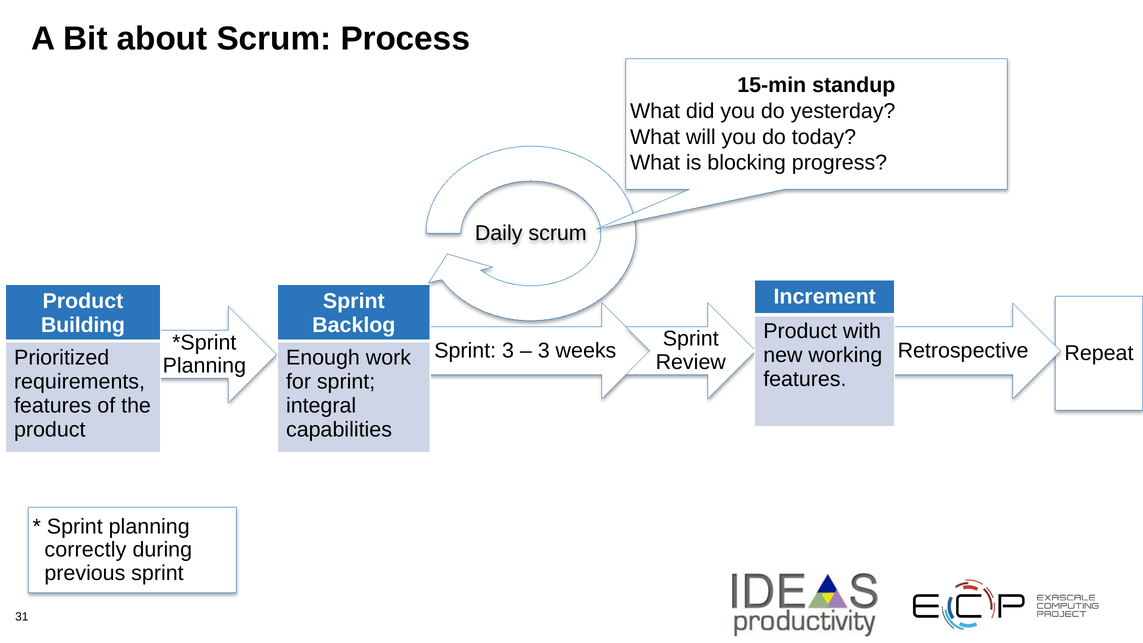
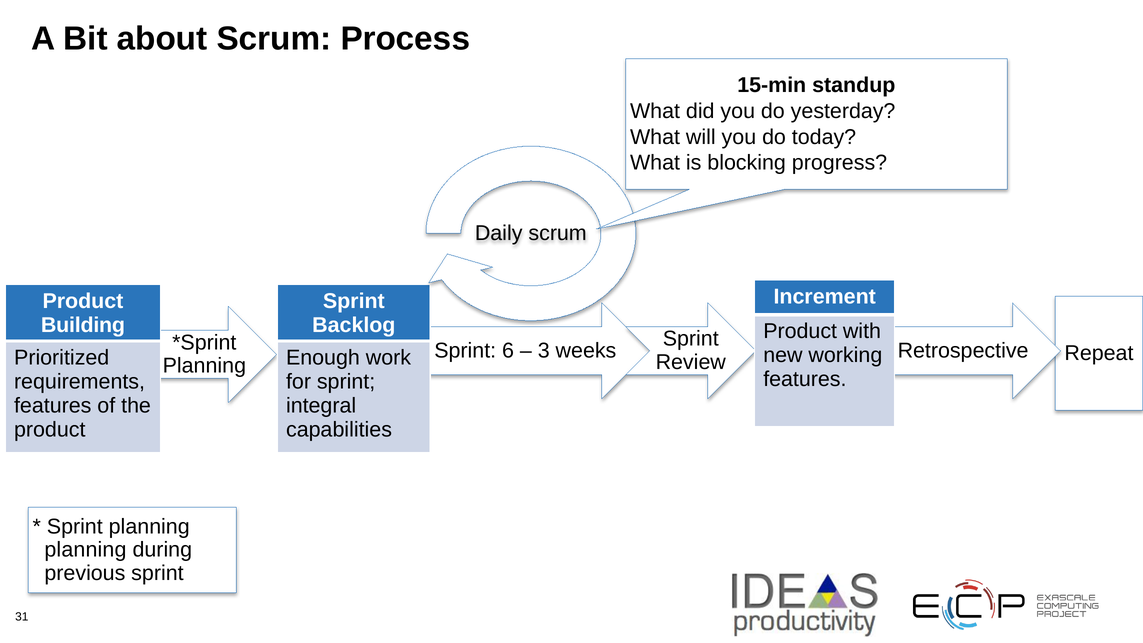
Sprint 3: 3 -> 6
correctly at (85, 550): correctly -> planning
